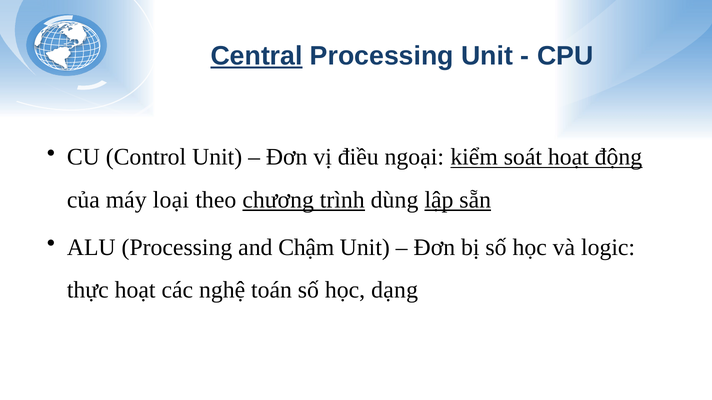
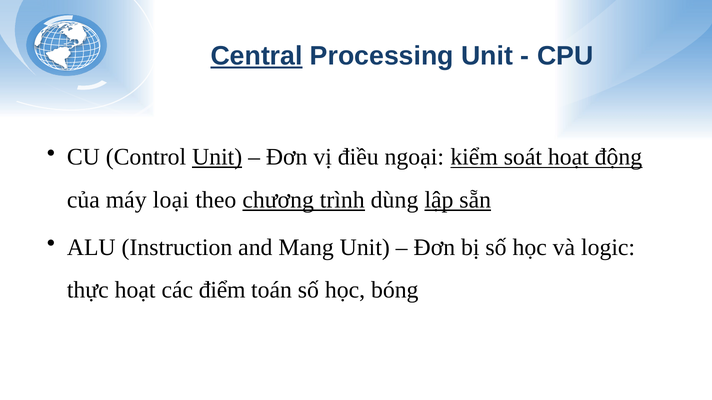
Unit at (217, 157) underline: none -> present
ALU Processing: Processing -> Instruction
Chậm: Chậm -> Mang
nghệ: nghệ -> điểm
dạng: dạng -> bóng
